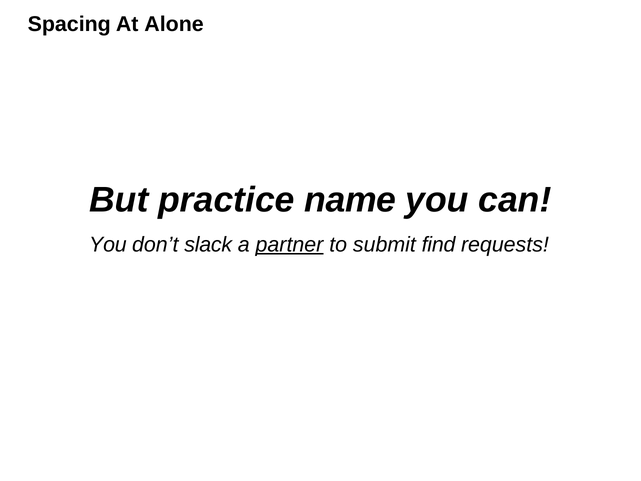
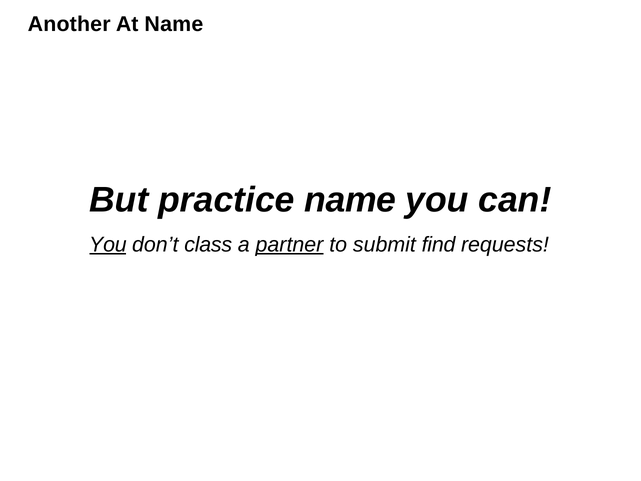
Spacing: Spacing -> Another
At Alone: Alone -> Name
You at (108, 245) underline: none -> present
slack: slack -> class
